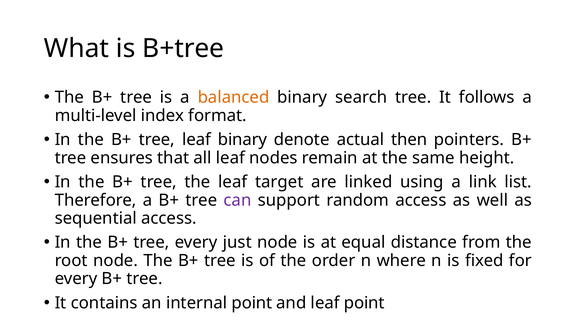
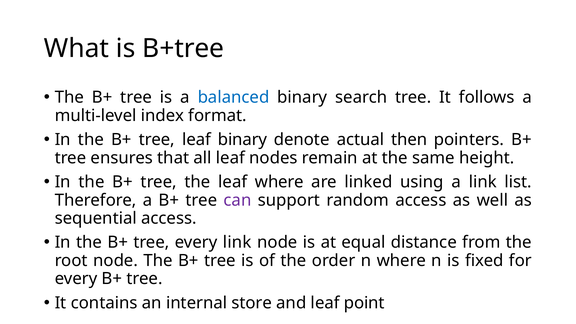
balanced colour: orange -> blue
leaf target: target -> where
every just: just -> link
internal point: point -> store
